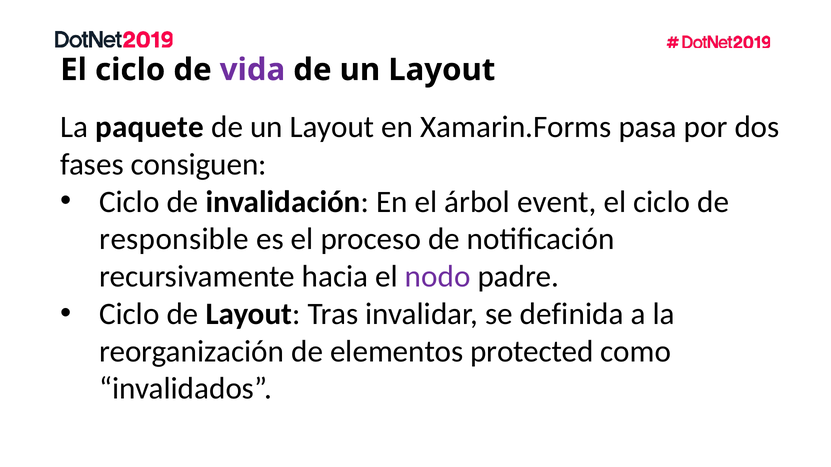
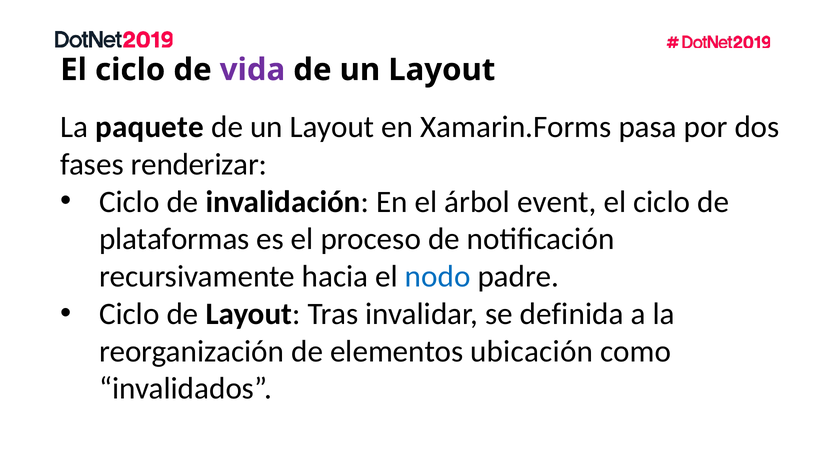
consiguen: consiguen -> renderizar
responsible: responsible -> plataformas
nodo colour: purple -> blue
protected: protected -> ubicación
